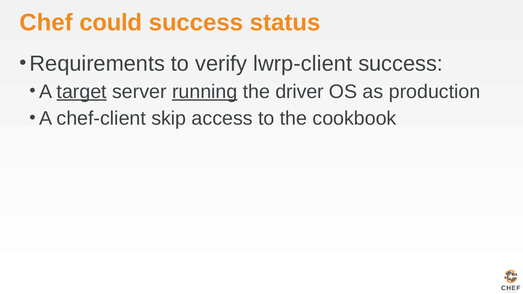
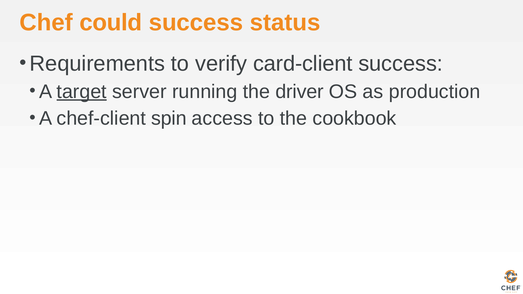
lwrp-client: lwrp-client -> card-client
running underline: present -> none
skip: skip -> spin
